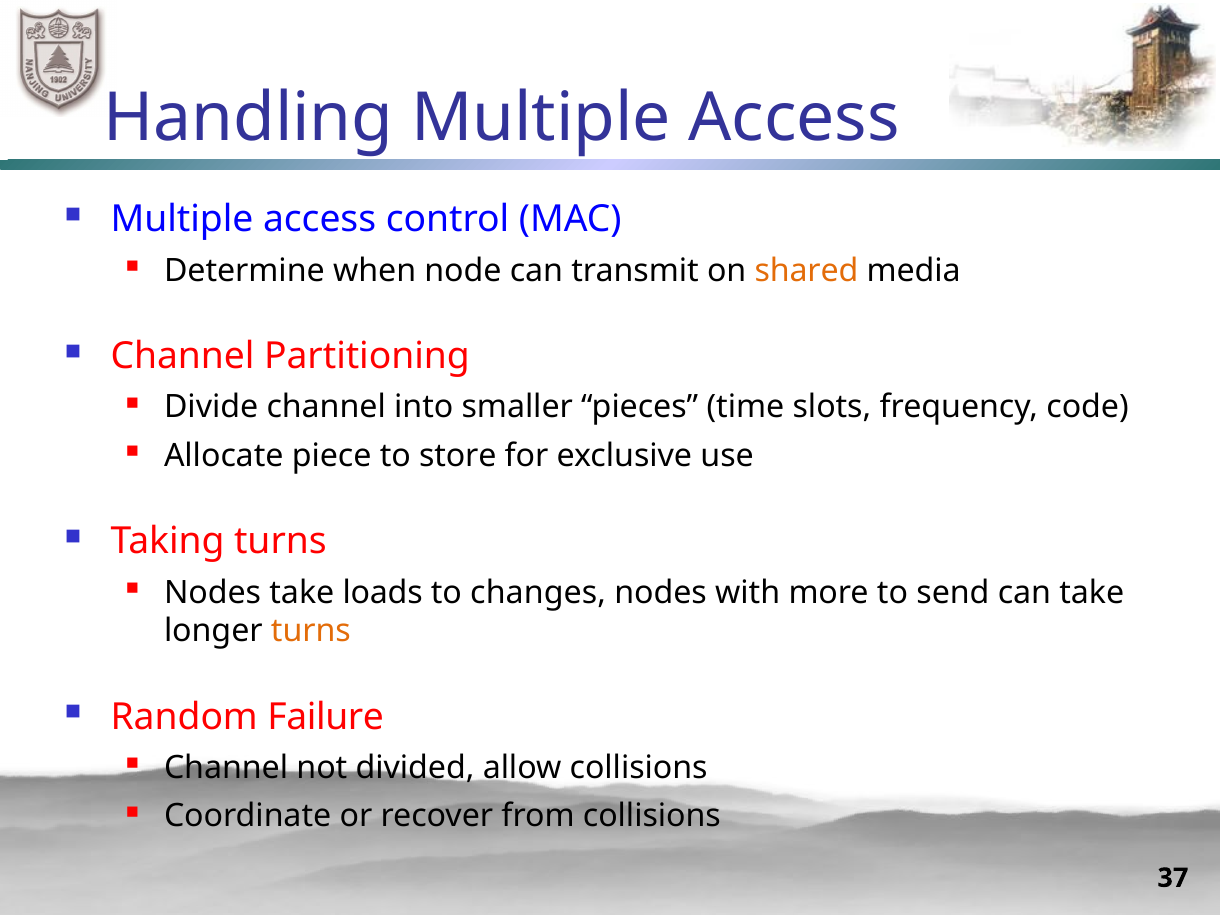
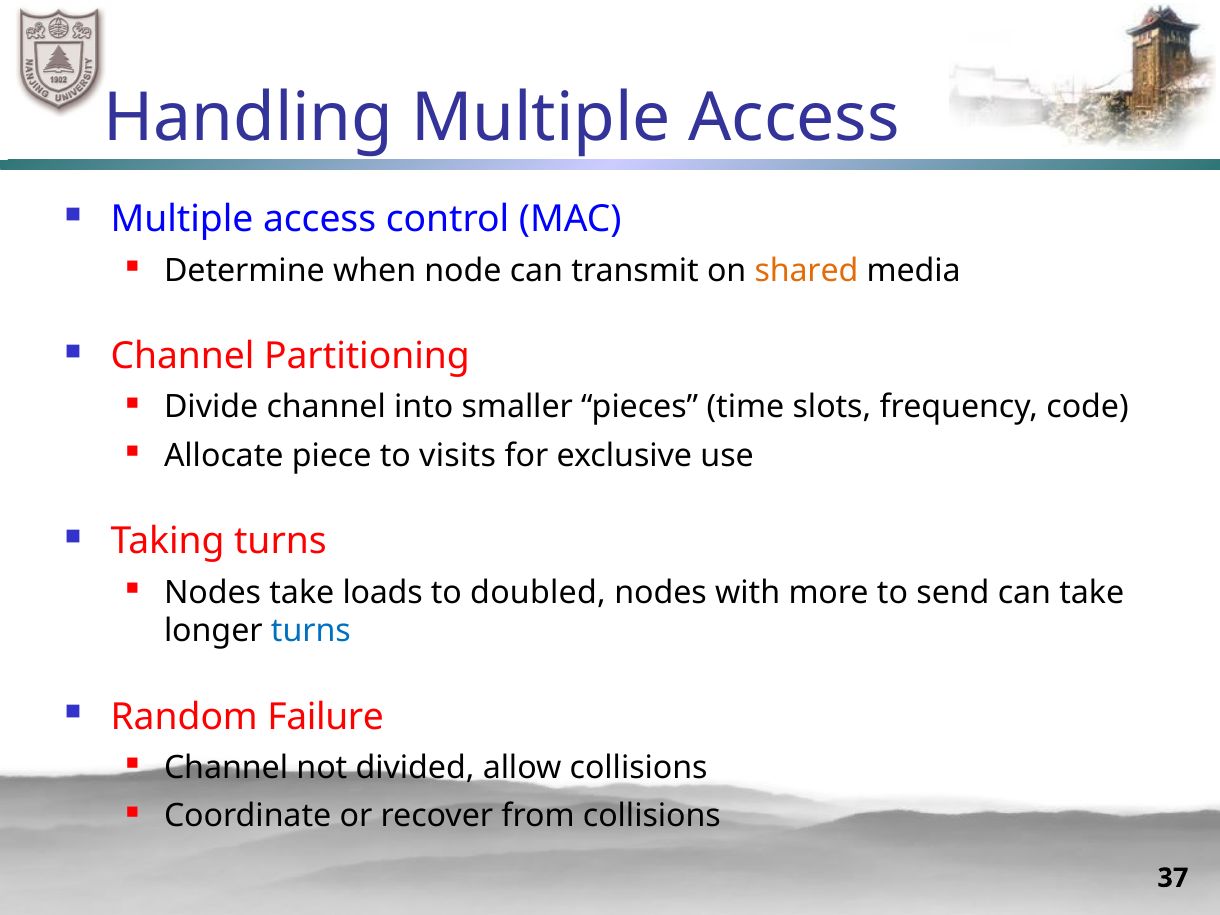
store: store -> visits
changes: changes -> doubled
turns at (311, 631) colour: orange -> blue
